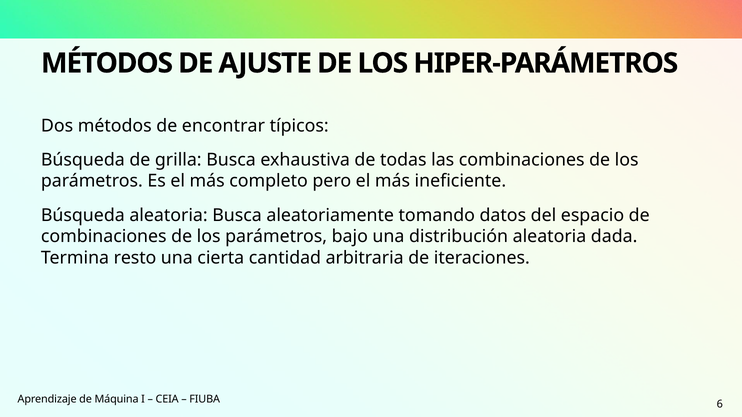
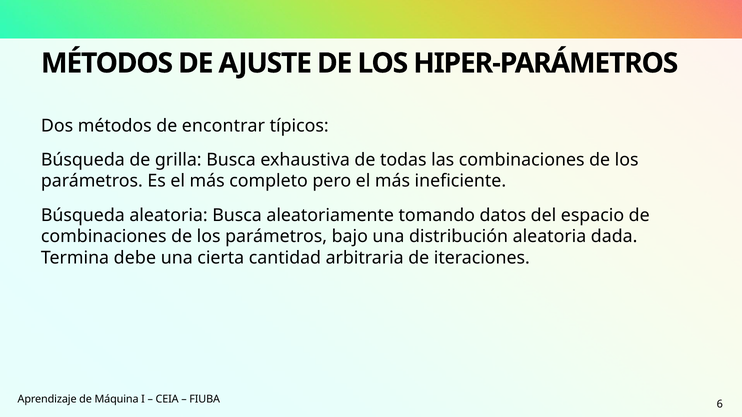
resto: resto -> debe
